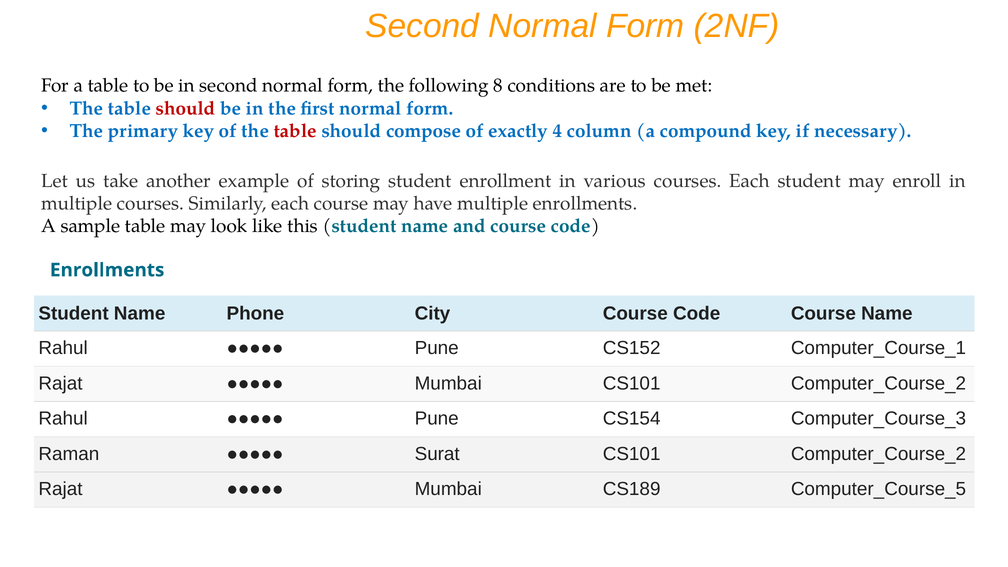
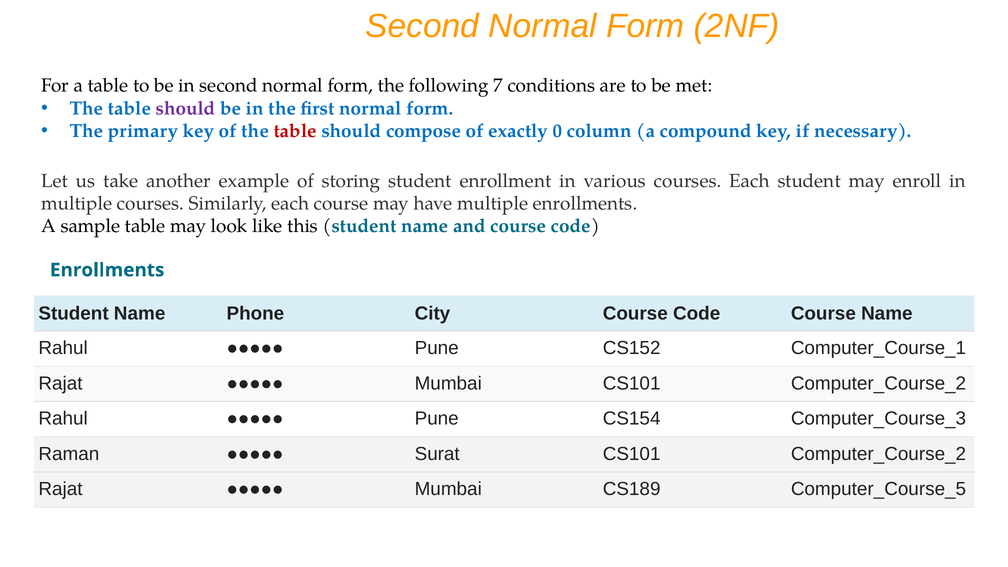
8: 8 -> 7
should at (186, 108) colour: red -> purple
4: 4 -> 0
